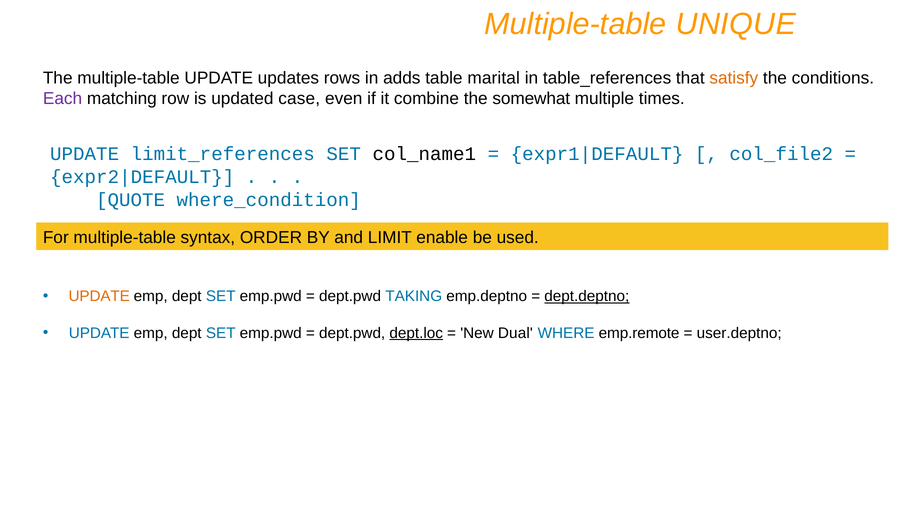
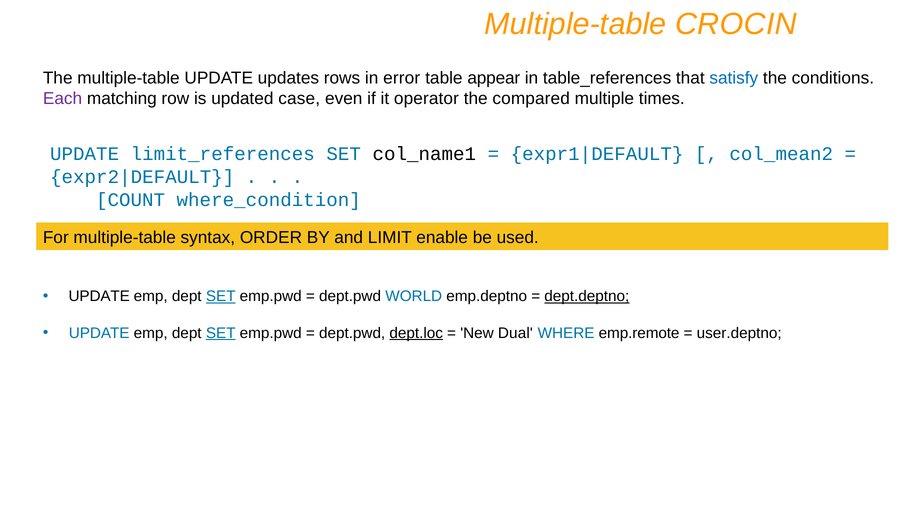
UNIQUE: UNIQUE -> CROCIN
adds: adds -> error
marital: marital -> appear
satisfy colour: orange -> blue
combine: combine -> operator
somewhat: somewhat -> compared
col_file2: col_file2 -> col_mean2
QUOTE: QUOTE -> COUNT
UPDATE at (99, 296) colour: orange -> black
SET at (221, 296) underline: none -> present
TAKING: TAKING -> WORLD
SET at (221, 333) underline: none -> present
